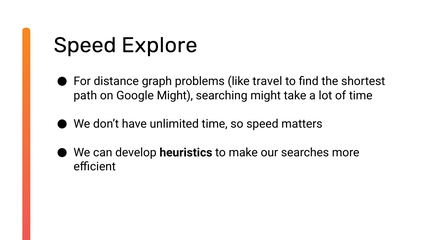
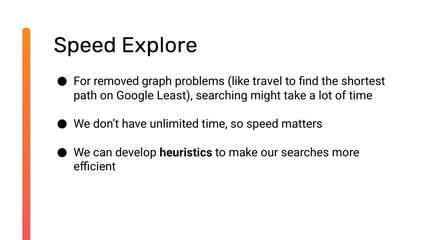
distance: distance -> removed
Google Might: Might -> Least
